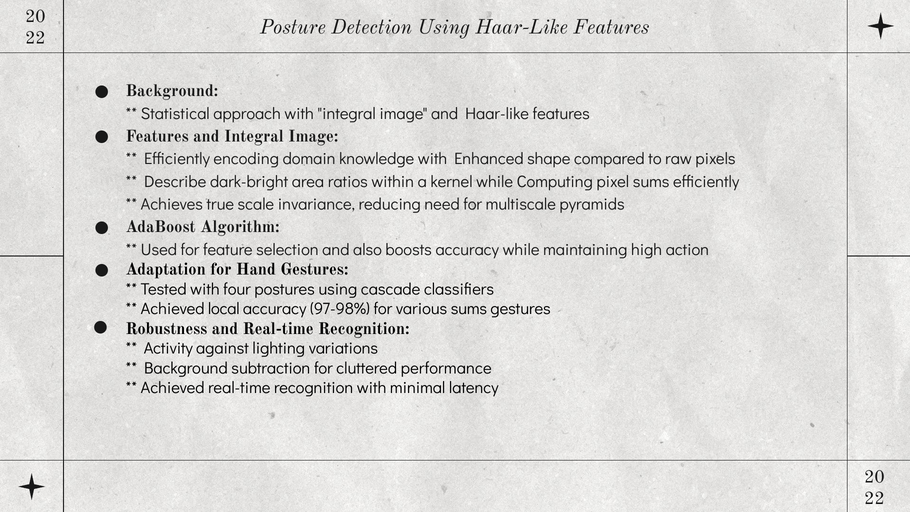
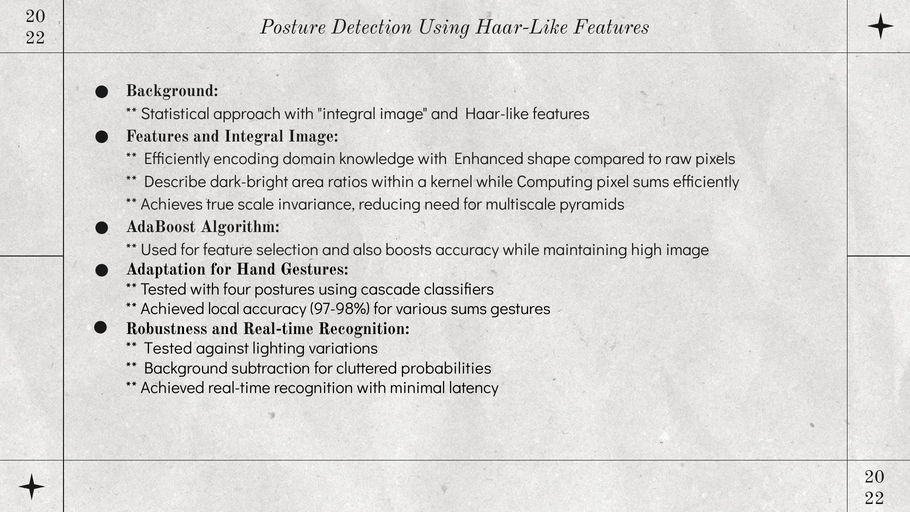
high action: action -> image
Activity at (168, 348): Activity -> Tested
performance: performance -> probabilities
